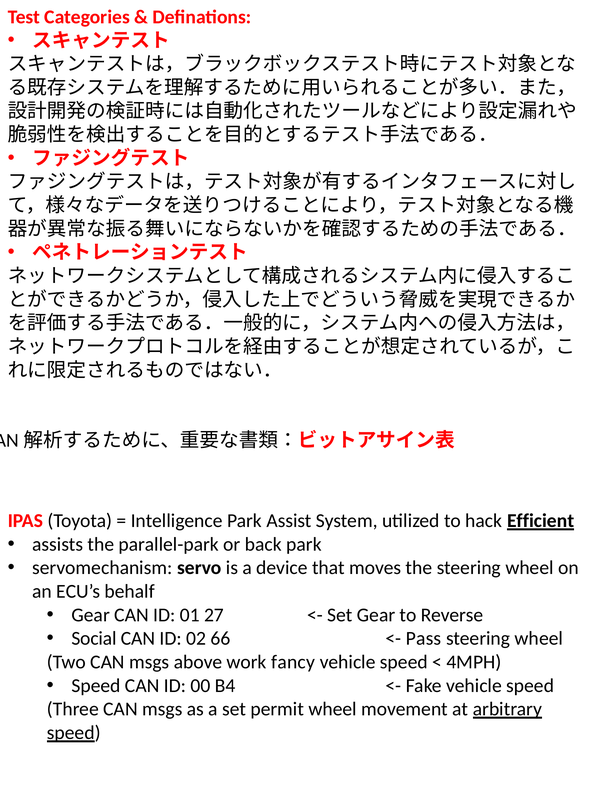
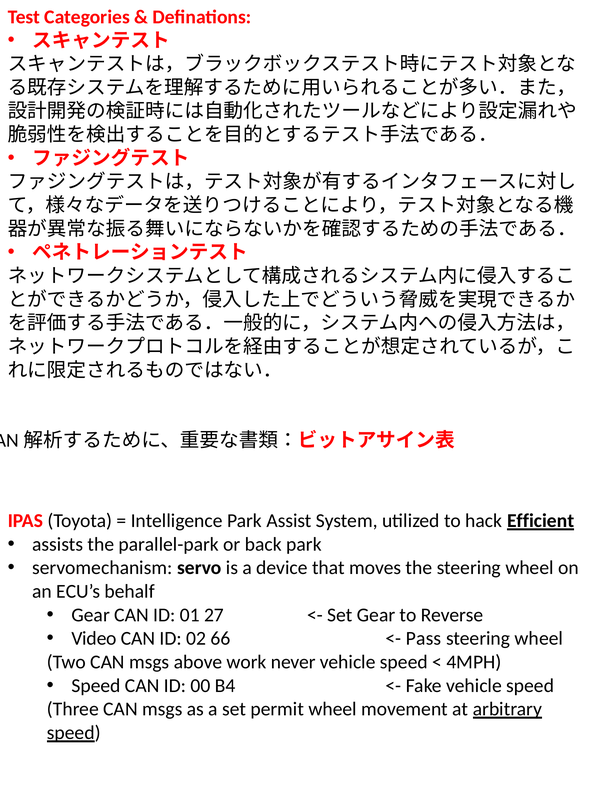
Social: Social -> Video
fancy: fancy -> never
